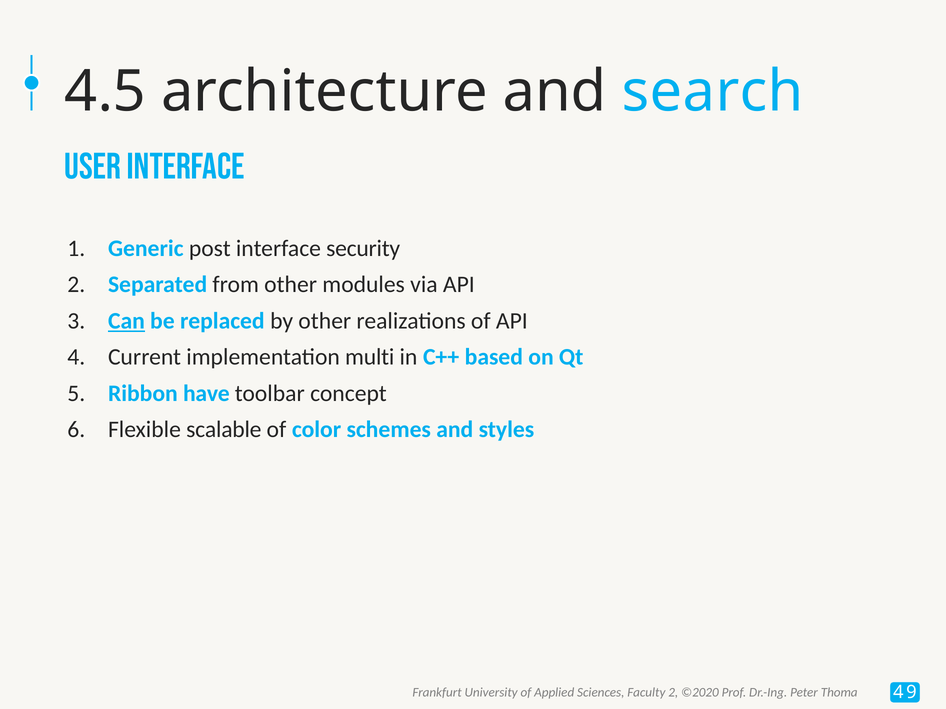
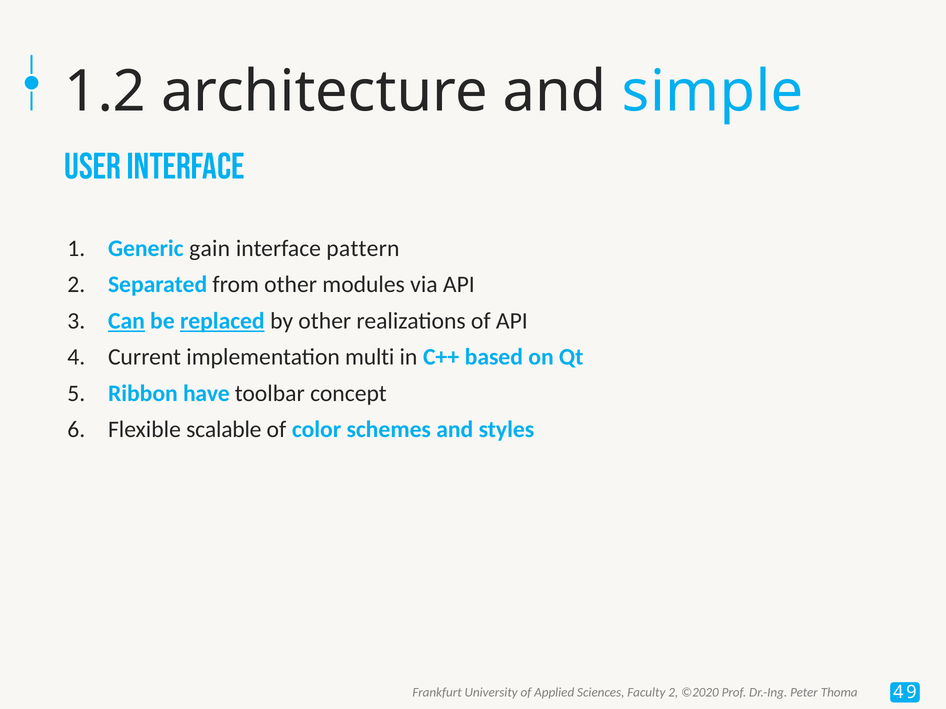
4.5: 4.5 -> 1.2
search: search -> simple
post: post -> gain
security: security -> pattern
replaced underline: none -> present
